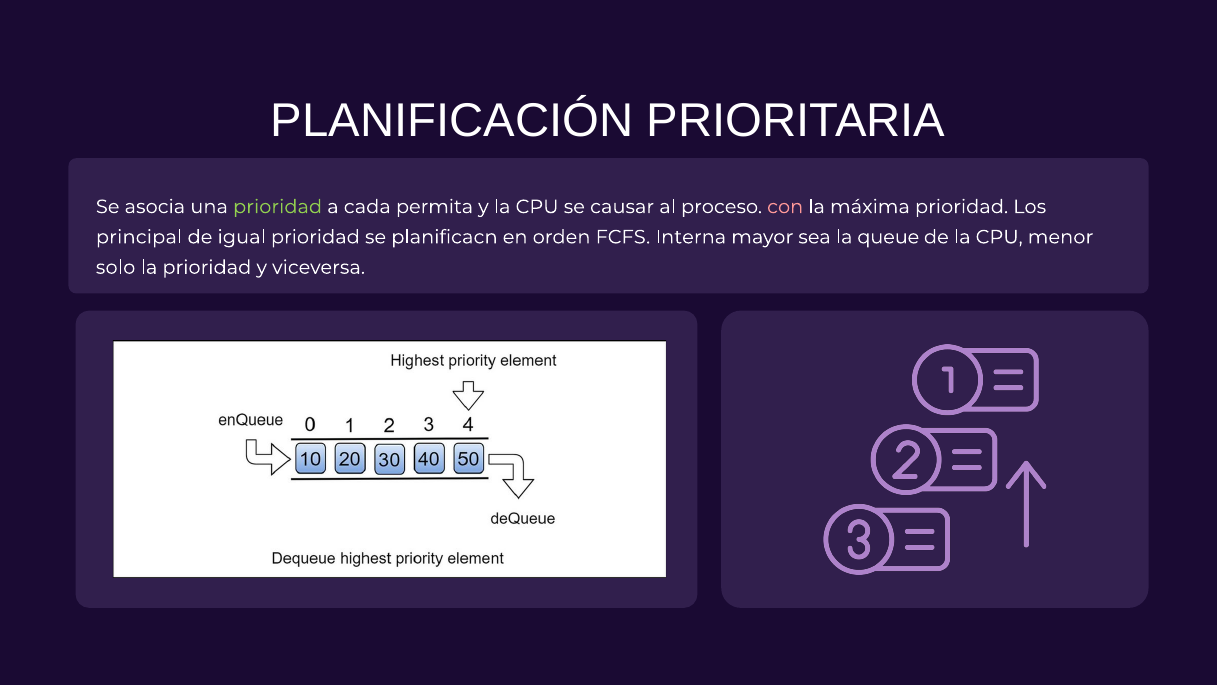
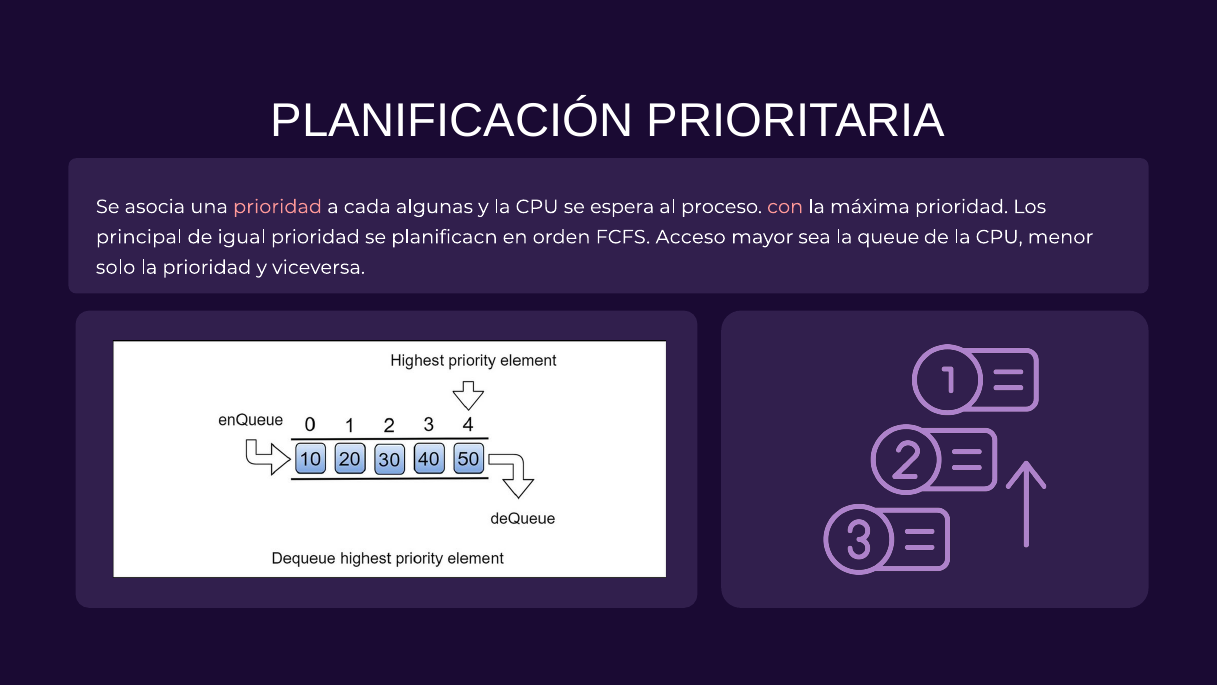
prioridad at (278, 207) colour: light green -> pink
permita: permita -> algunas
causar: causar -> espera
Interna: Interna -> Acceso
